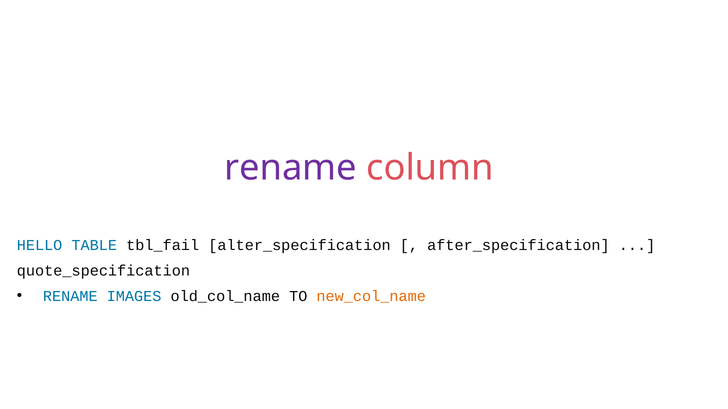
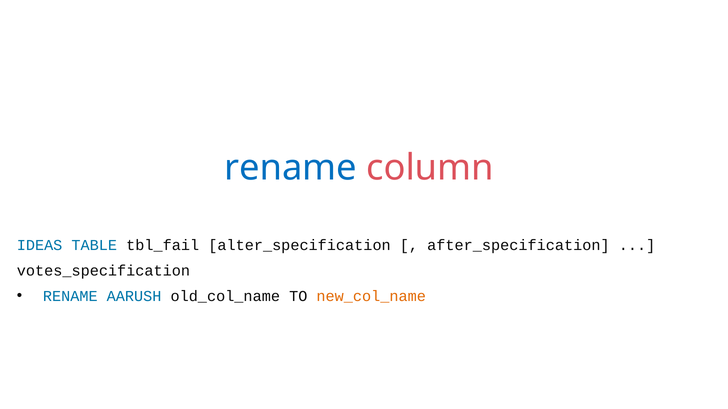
rename at (291, 168) colour: purple -> blue
HELLO: HELLO -> IDEAS
quote_specification: quote_specification -> votes_specification
IMAGES: IMAGES -> AARUSH
